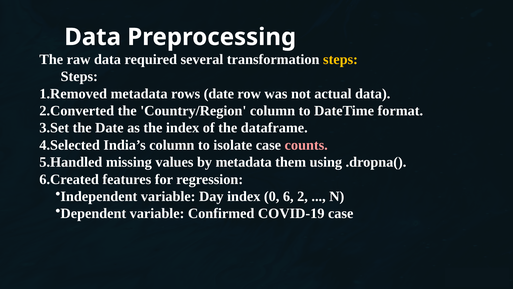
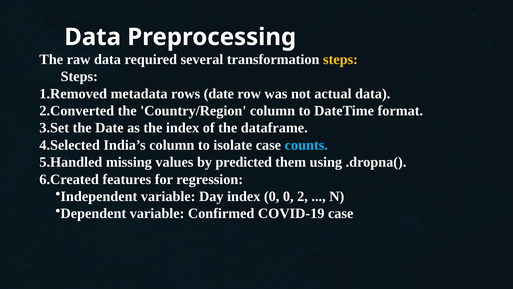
counts colour: pink -> light blue
by metadata: metadata -> predicted
0 6: 6 -> 0
